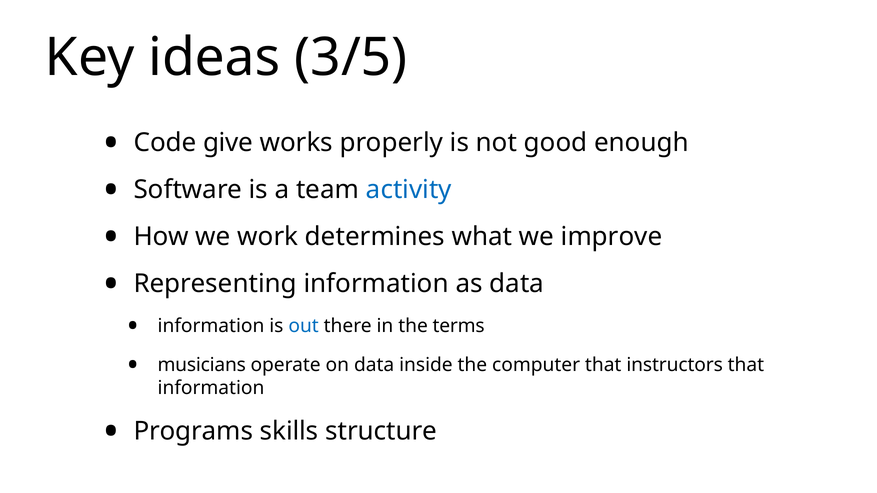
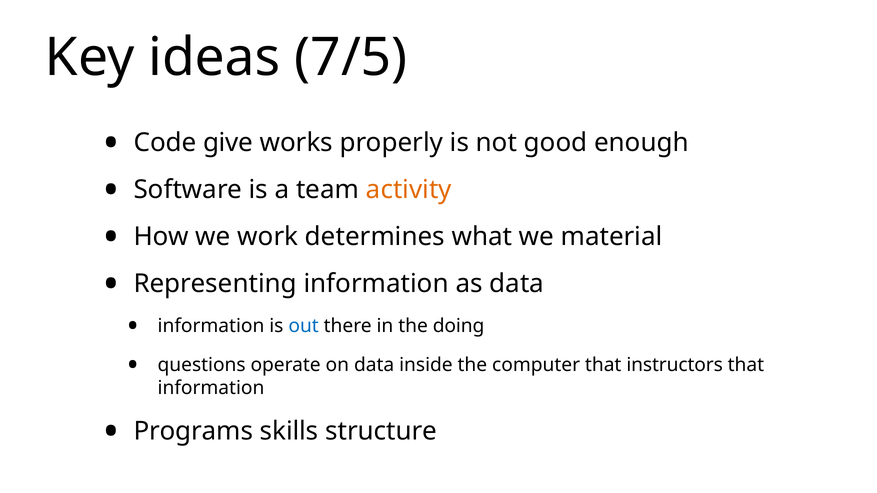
3/5: 3/5 -> 7/5
activity colour: blue -> orange
improve: improve -> material
terms: terms -> doing
musicians: musicians -> questions
